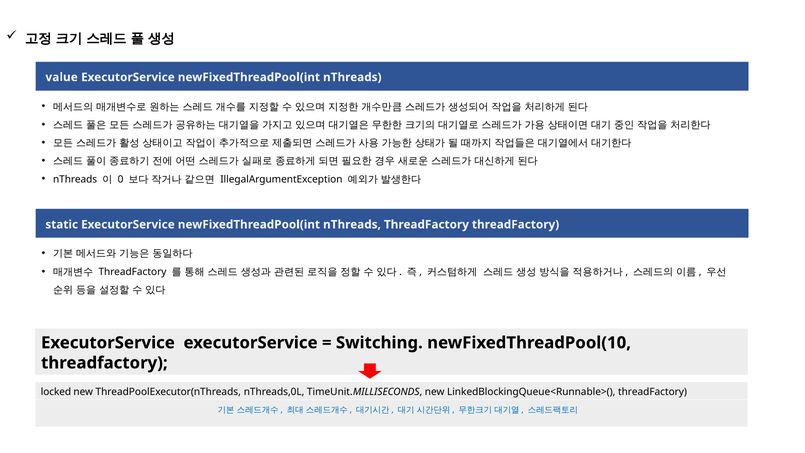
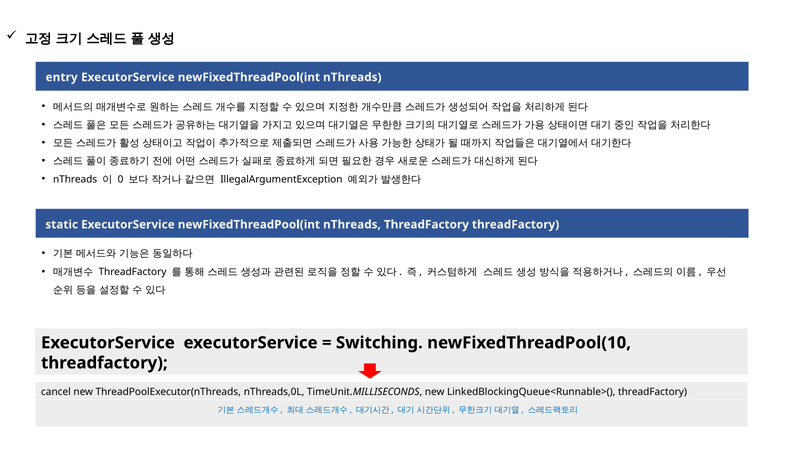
value: value -> entry
locked: locked -> cancel
